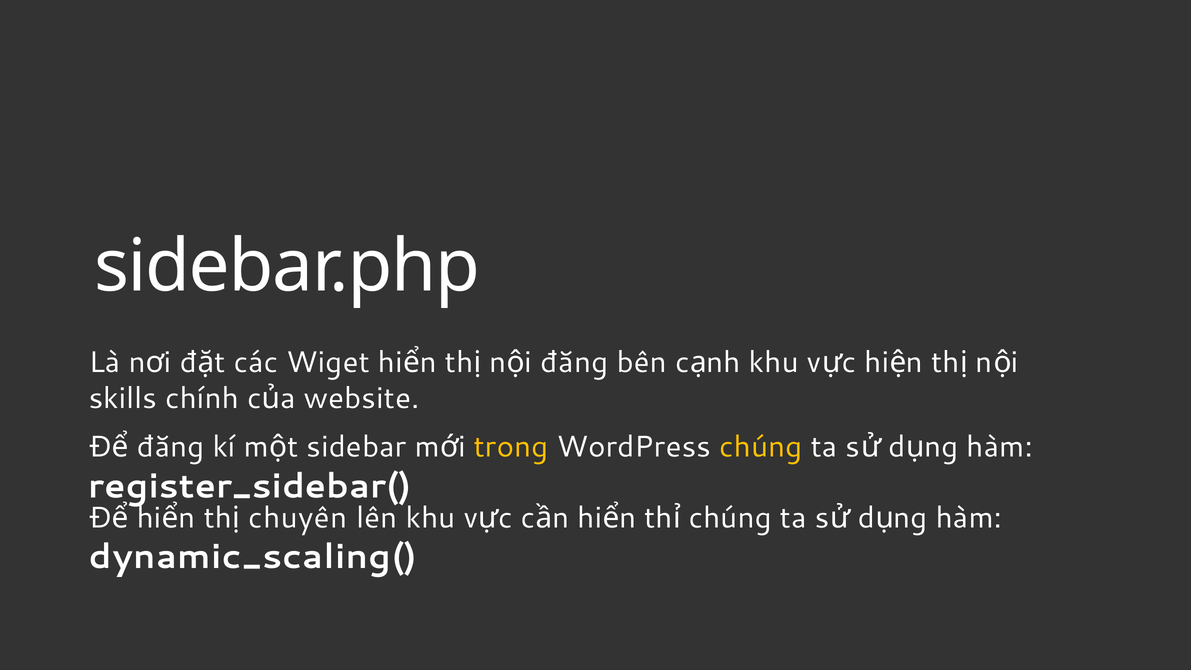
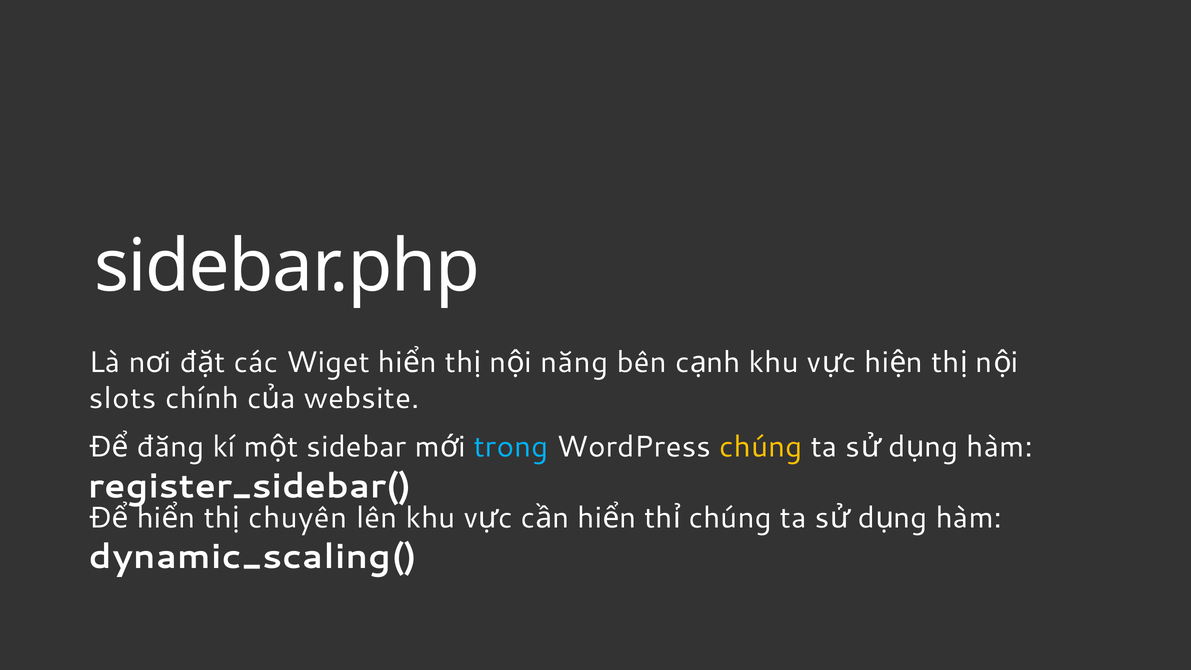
đăng at (574, 363): đăng -> năng
skills: skills -> slots
trong colour: yellow -> light blue
